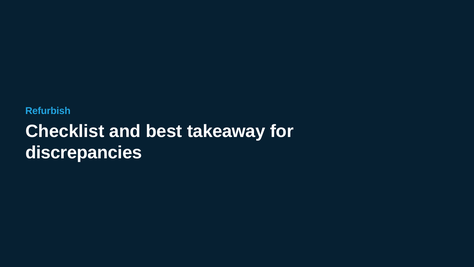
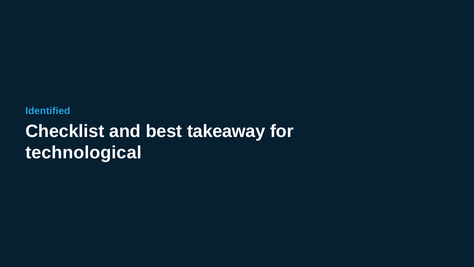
Refurbish: Refurbish -> Identified
discrepancies: discrepancies -> technological
